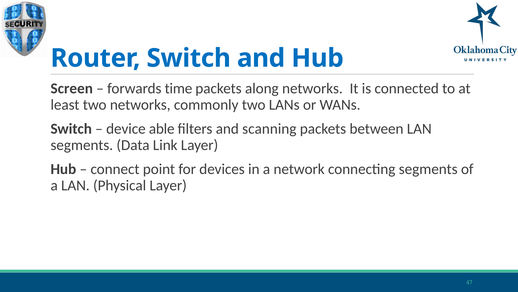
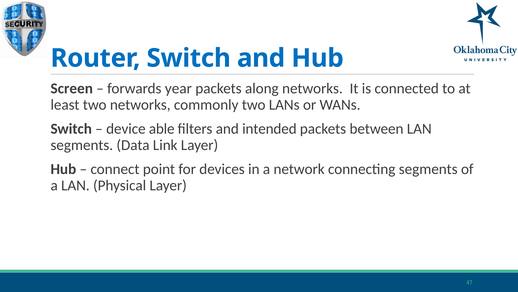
time: time -> year
scanning: scanning -> intended
